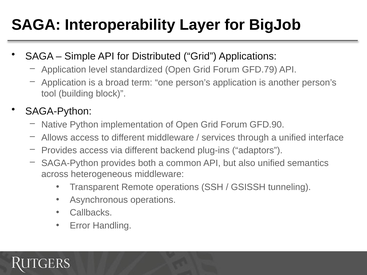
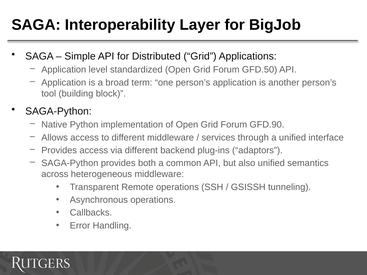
GFD.79: GFD.79 -> GFD.50
